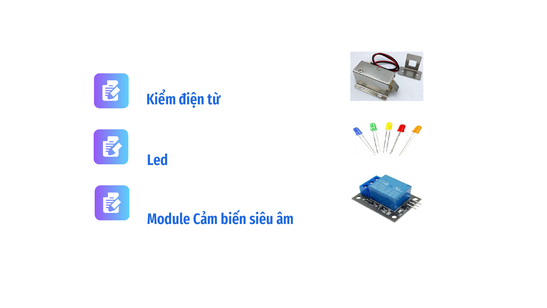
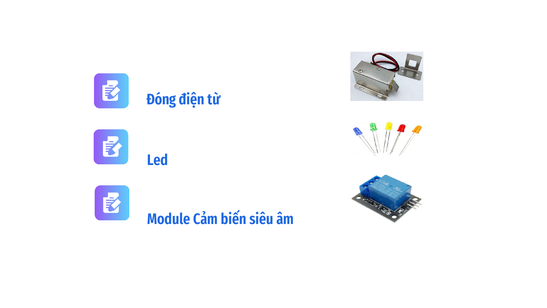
Kiểm: Kiểm -> Đóng
